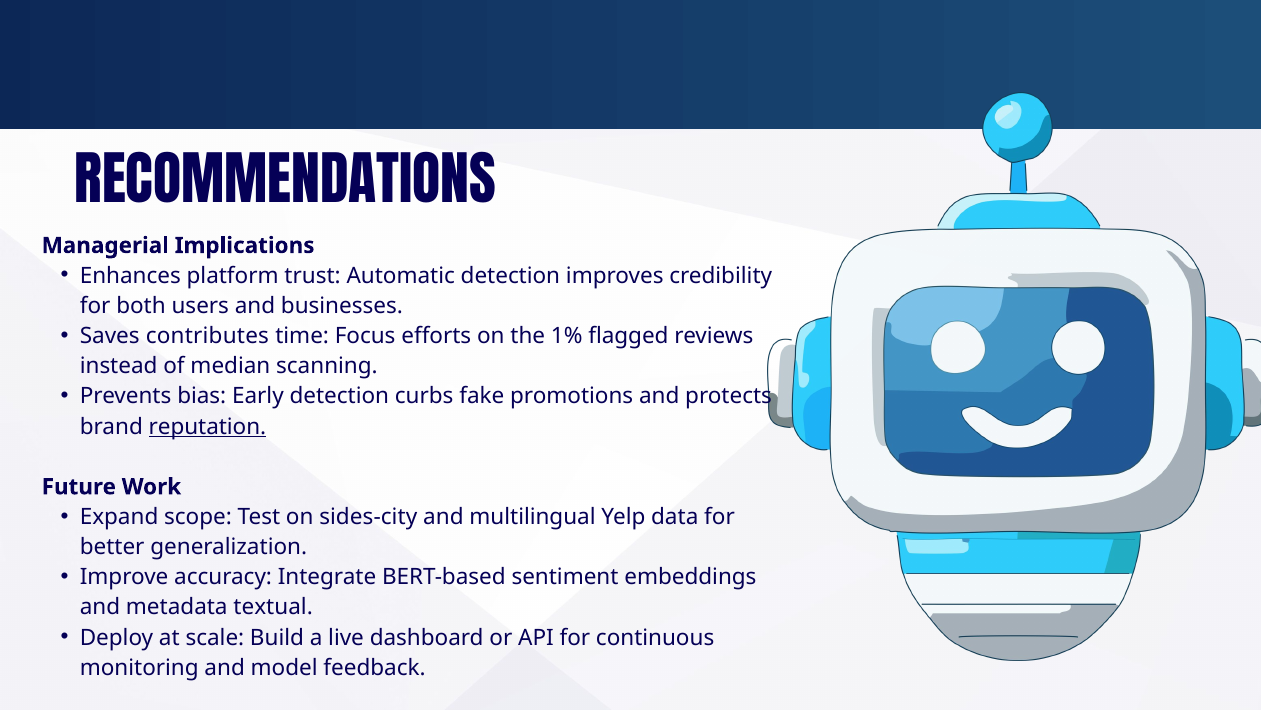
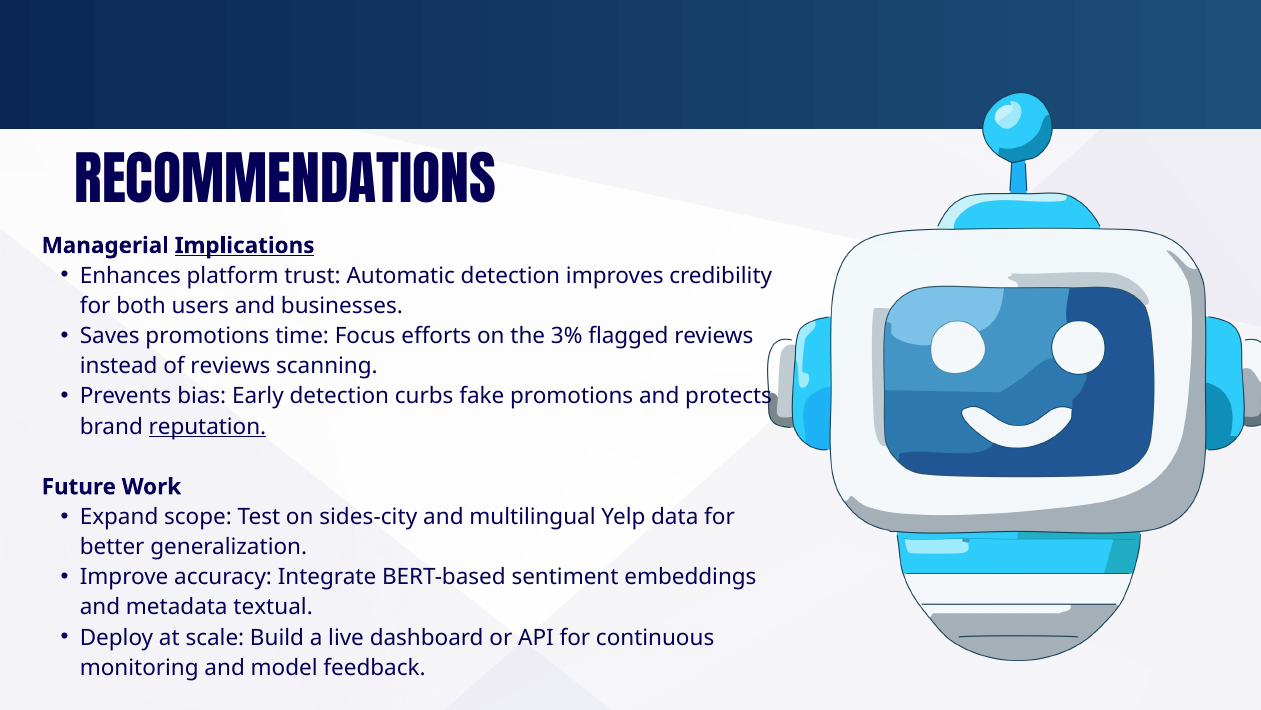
Implications underline: none -> present
Saves contributes: contributes -> promotions
1%: 1% -> 3%
of median: median -> reviews
